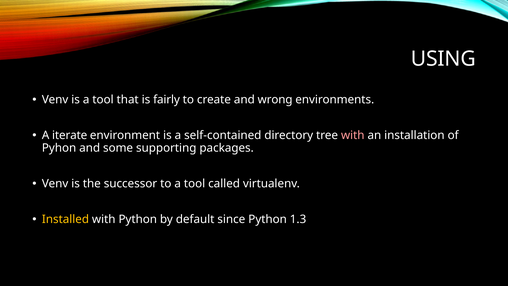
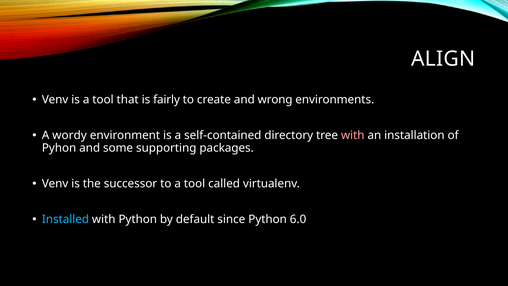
USING: USING -> ALIGN
iterate: iterate -> wordy
Installed colour: yellow -> light blue
1.3: 1.3 -> 6.0
